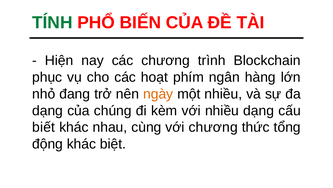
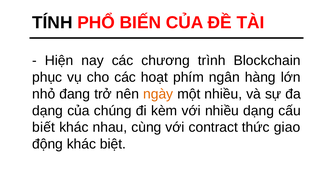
TÍNH colour: green -> black
với chương: chương -> contract
tổng: tổng -> giao
